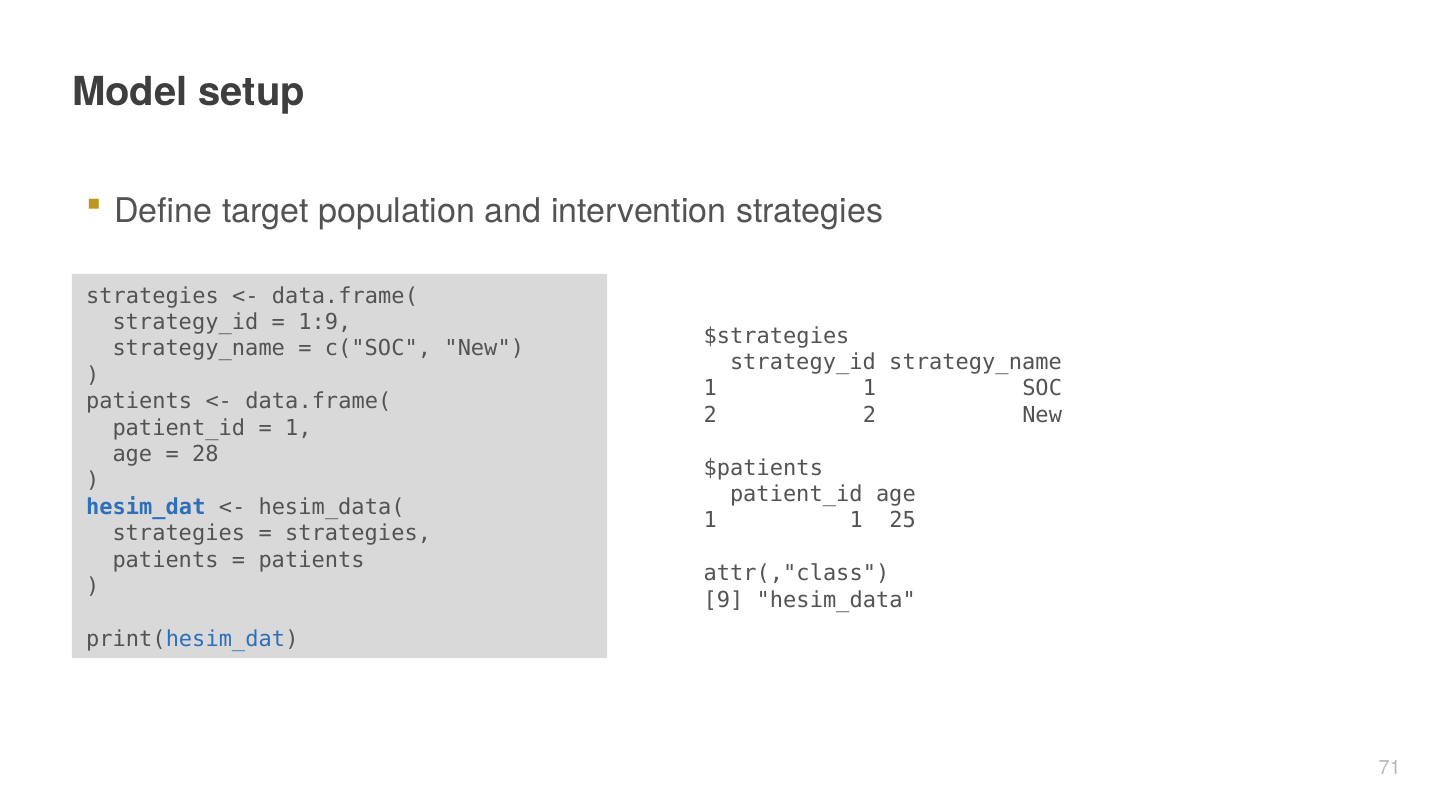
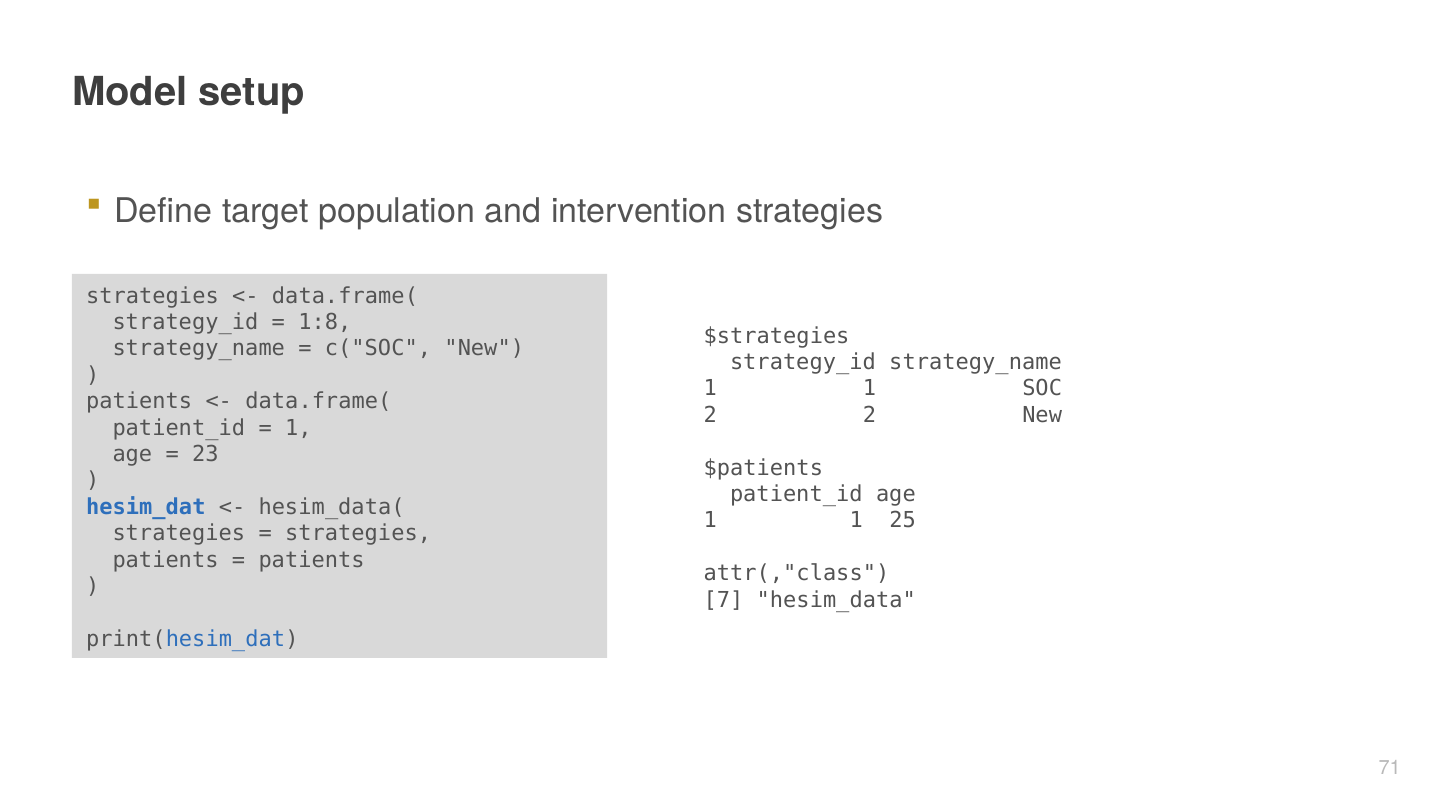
1:9: 1:9 -> 1:8
28: 28 -> 23
9: 9 -> 7
